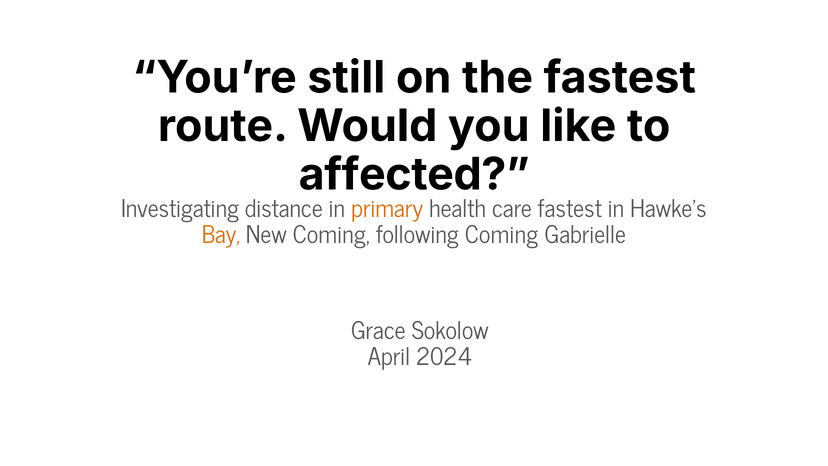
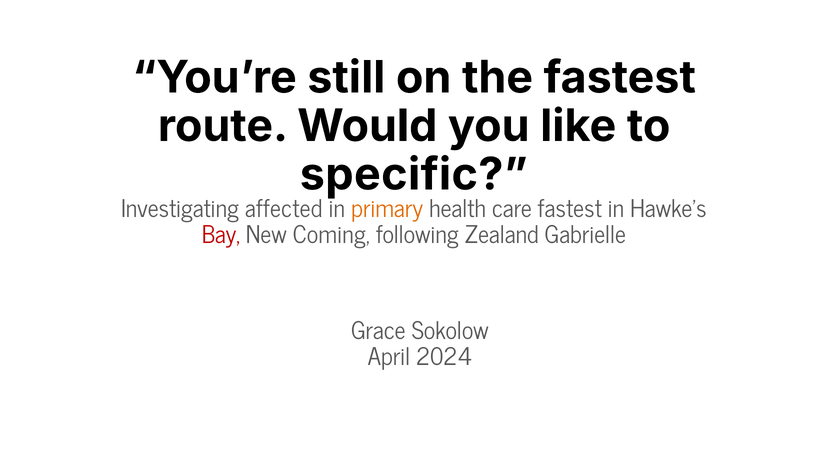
affected: affected -> specific
distance: distance -> affected
Bay colour: orange -> red
following Coming: Coming -> Zealand
